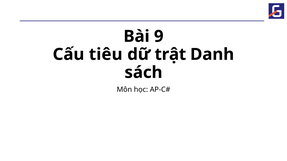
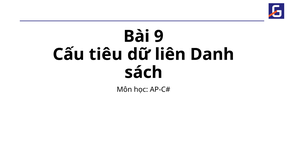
trật: trật -> liên
